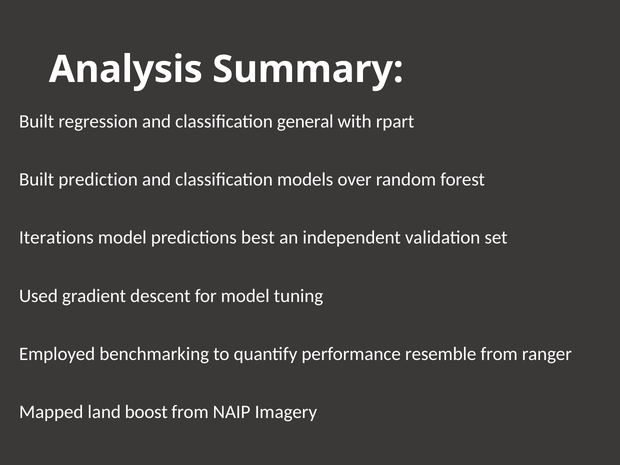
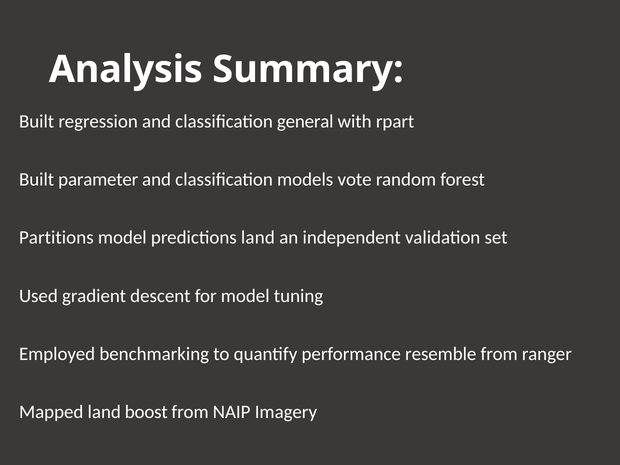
prediction: prediction -> parameter
over: over -> vote
Iterations: Iterations -> Partitions
predictions best: best -> land
